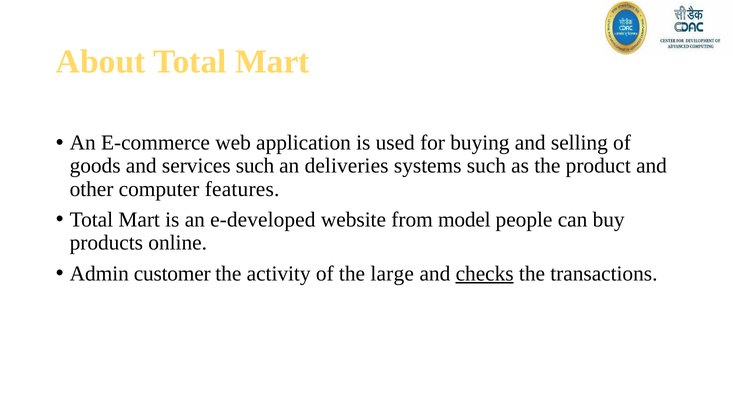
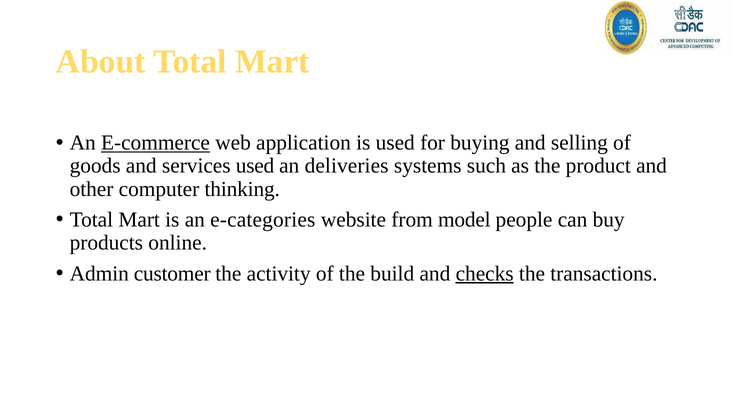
E-commerce underline: none -> present
services such: such -> used
features: features -> thinking
e-developed: e-developed -> e-categories
large: large -> build
